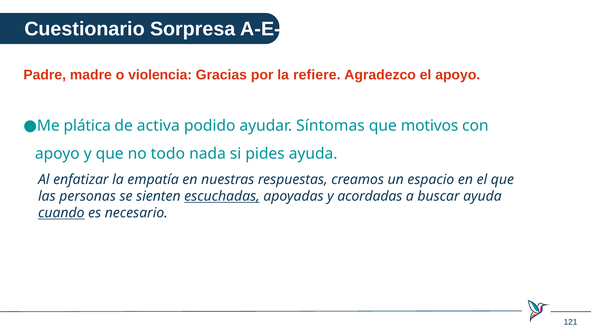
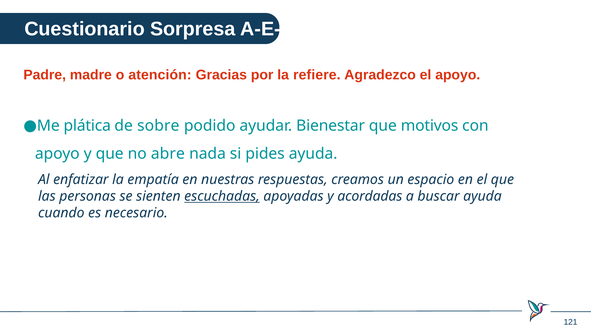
violencia: violencia -> atención
activa: activa -> sobre
Síntomas: Síntomas -> Bienestar
todo: todo -> abre
cuando underline: present -> none
